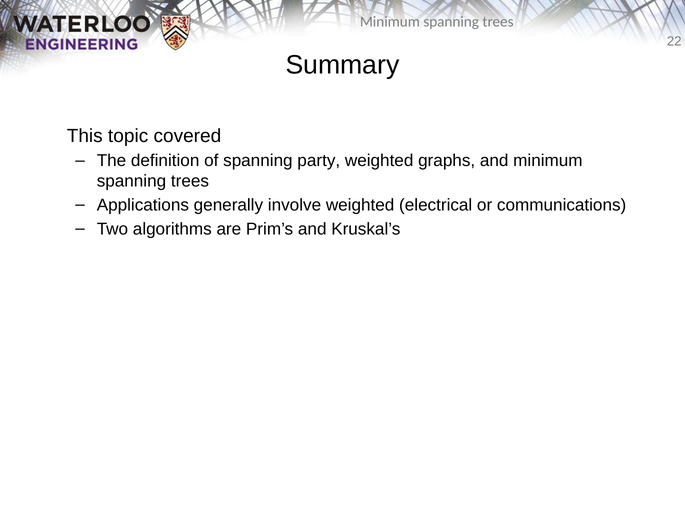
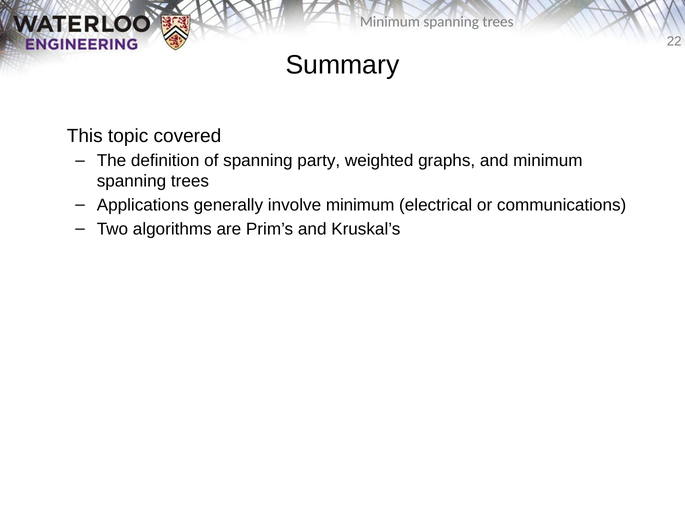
involve weighted: weighted -> minimum
